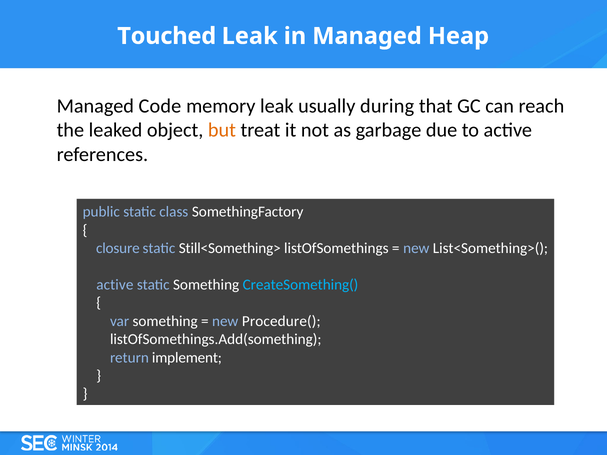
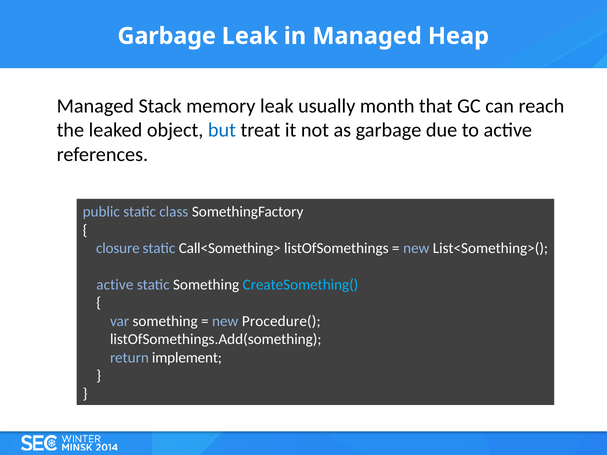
Touched at (167, 36): Touched -> Garbage
Code: Code -> Stack
during: during -> month
but colour: orange -> blue
Still<Something>: Still<Something> -> Call<Something>
